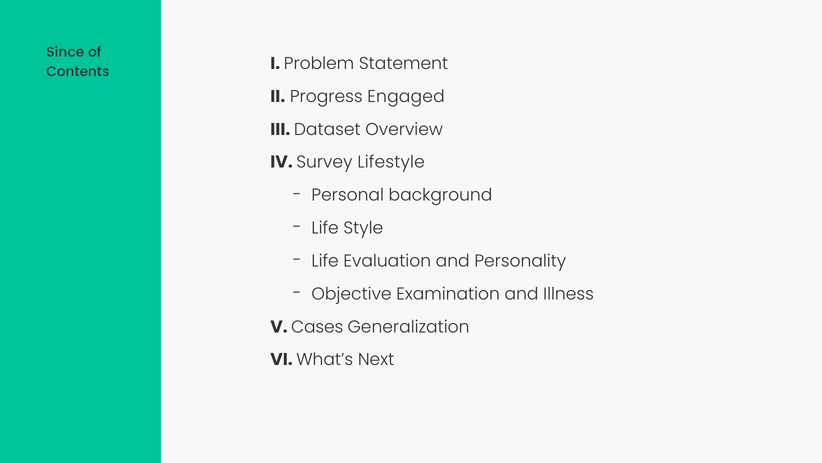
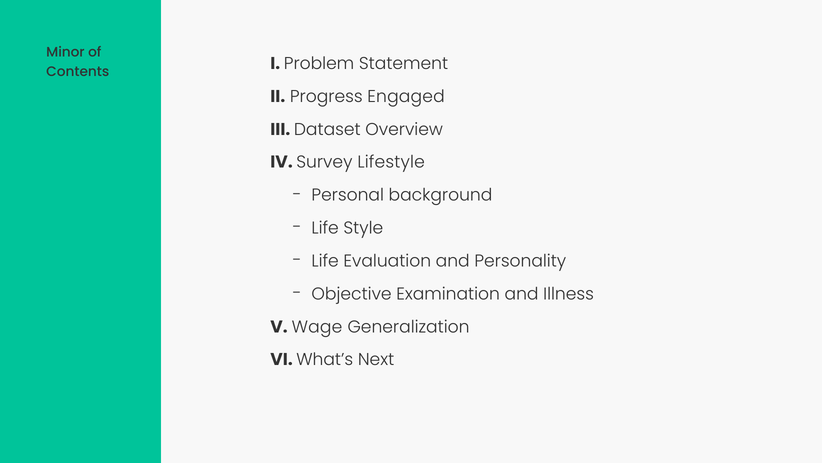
Since: Since -> Minor
Cases: Cases -> Wage
